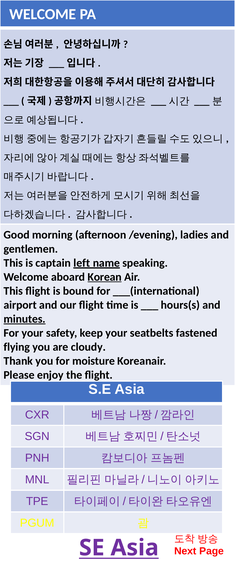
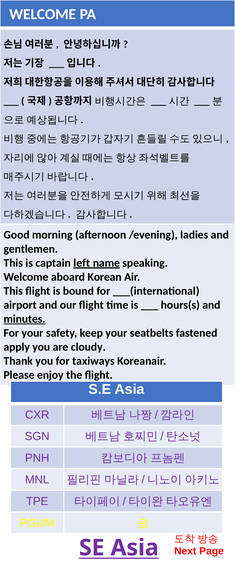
Korean underline: present -> none
flying: flying -> apply
moisture: moisture -> taxiways
